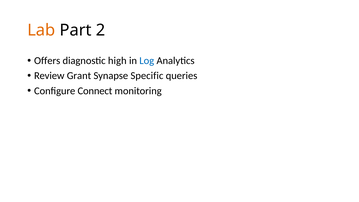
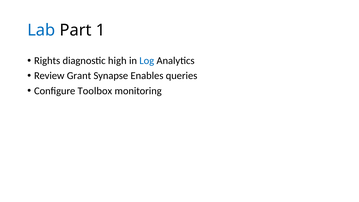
Lab colour: orange -> blue
2: 2 -> 1
Offers: Offers -> Rights
Specific: Specific -> Enables
Connect: Connect -> Toolbox
